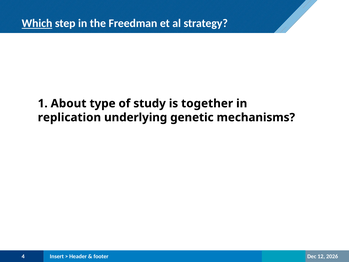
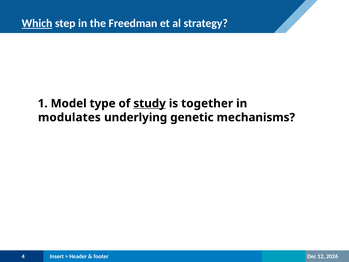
About: About -> Model
study underline: none -> present
replication: replication -> modulates
